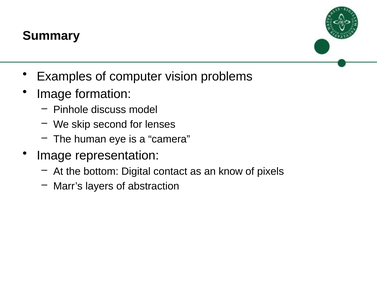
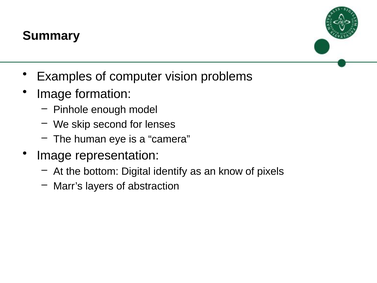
discuss: discuss -> enough
contact: contact -> identify
